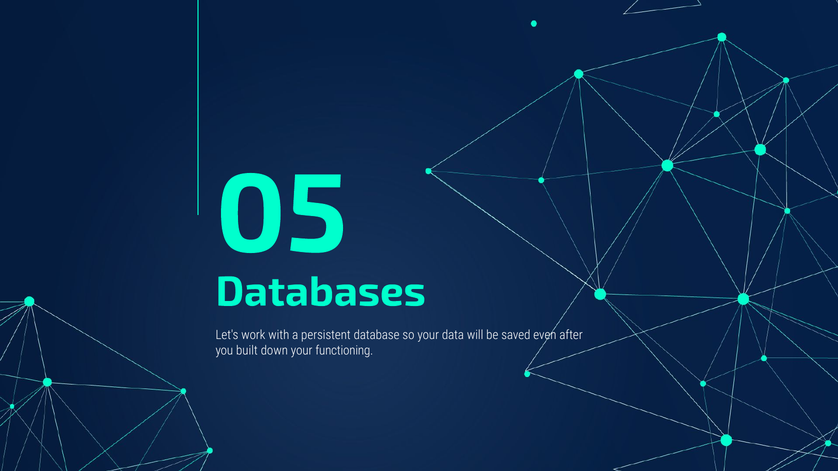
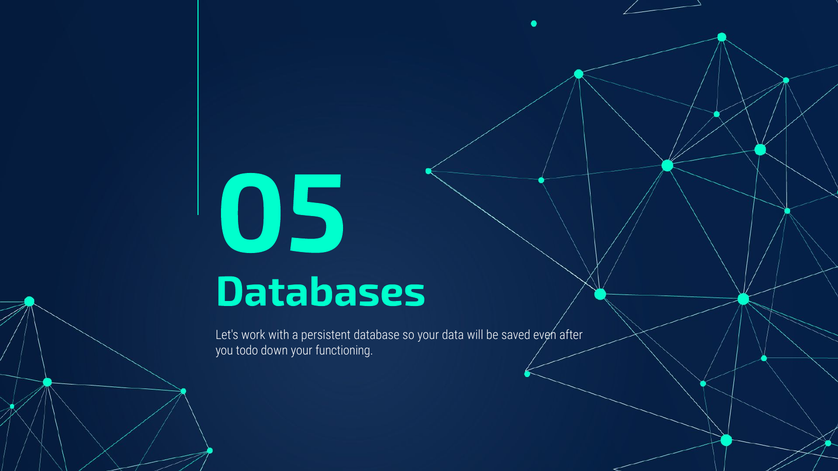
built: built -> todo
